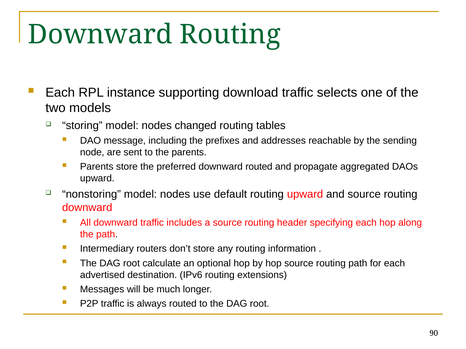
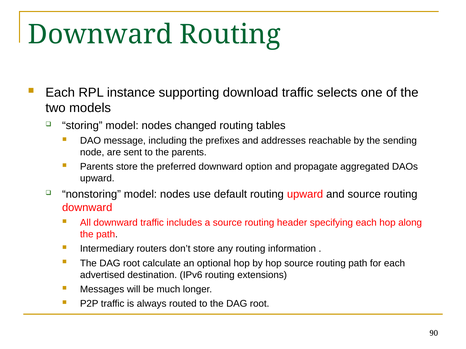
downward routed: routed -> option
